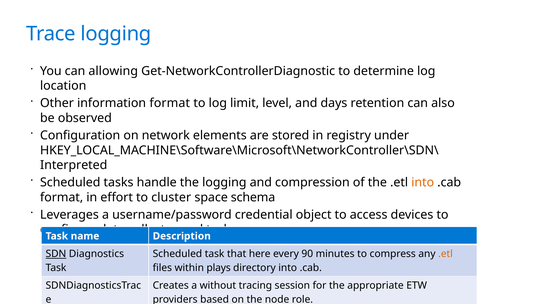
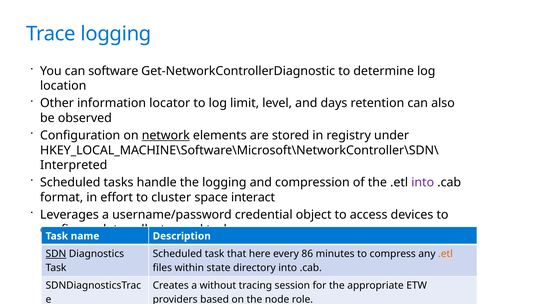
allowing: allowing -> software
information format: format -> locator
network underline: none -> present
into at (423, 183) colour: orange -> purple
schema: schema -> interact
90: 90 -> 86
plays: plays -> state
